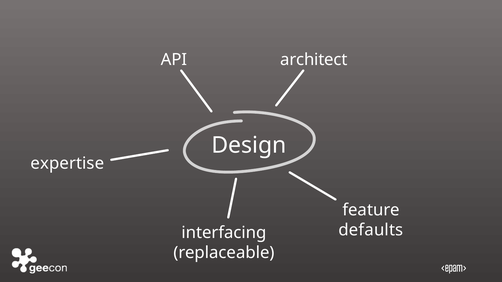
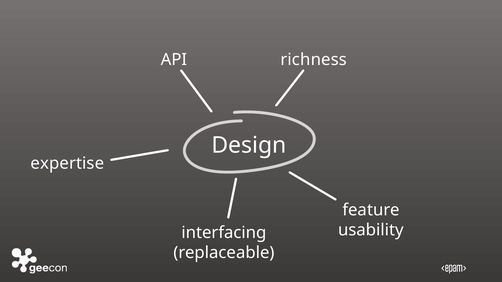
architect: architect -> richness
defaults: defaults -> usability
